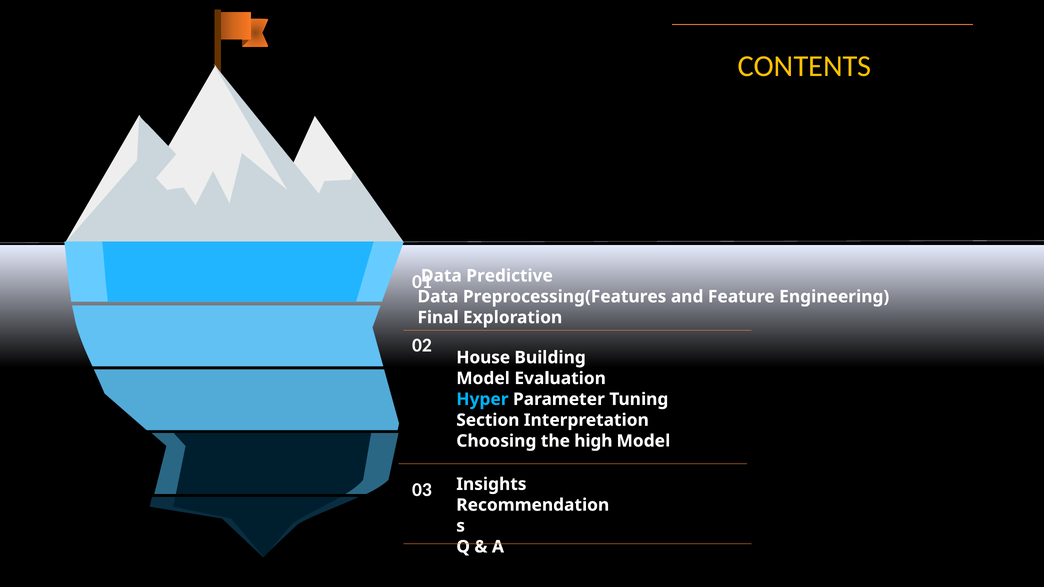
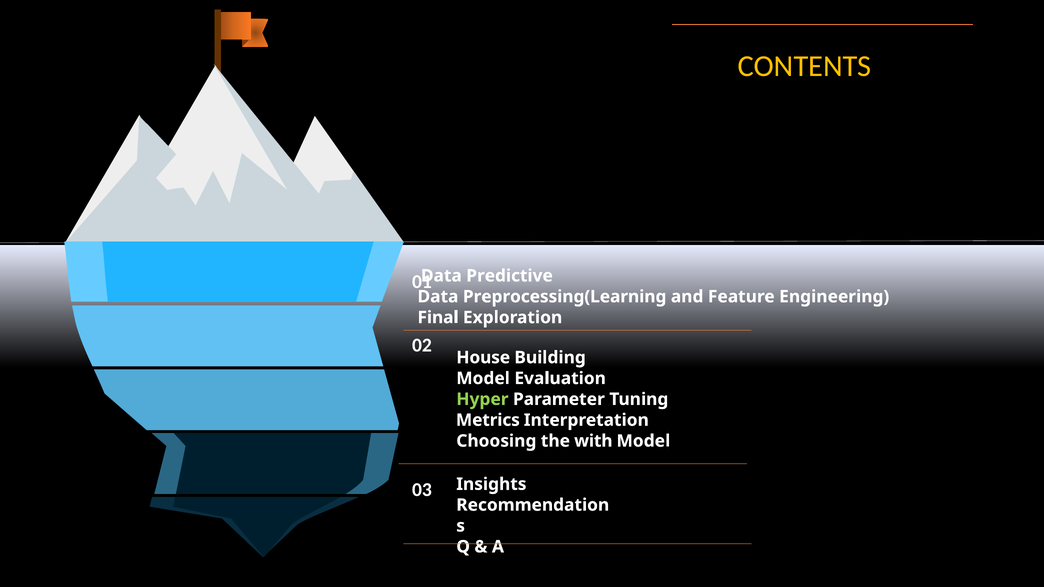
Preprocessing(Features: Preprocessing(Features -> Preprocessing(Learning
Hyper colour: light blue -> light green
Section: Section -> Metrics
high: high -> with
